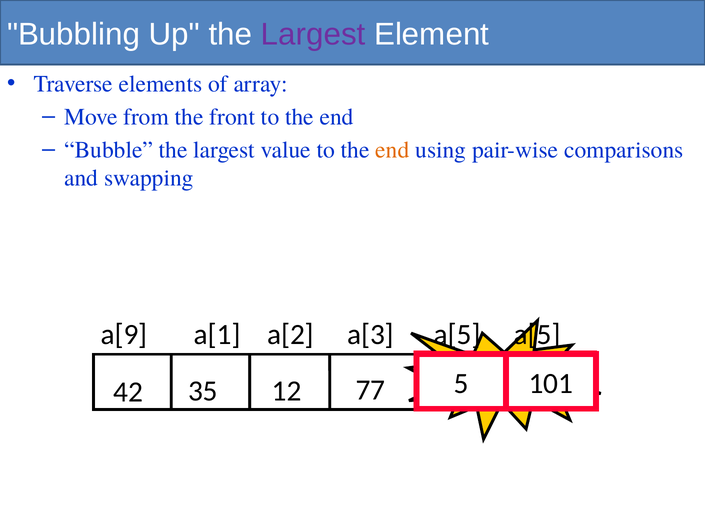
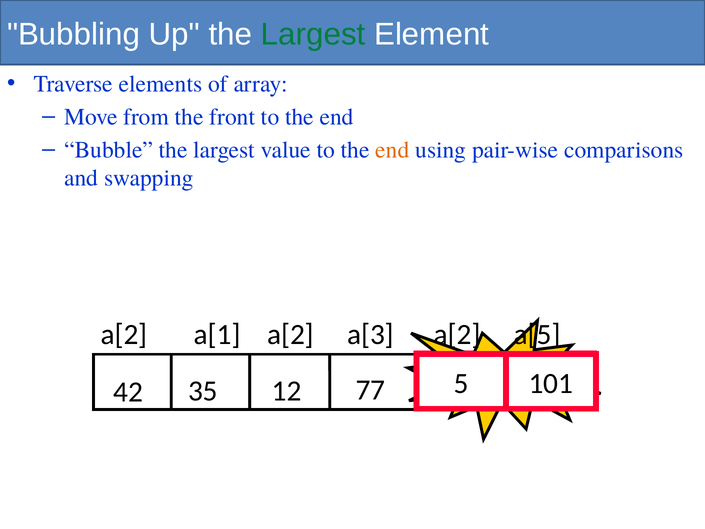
Largest at (313, 34) colour: purple -> green
a[9 at (124, 335): a[9 -> a[2
a[3 a[5: a[5 -> a[2
